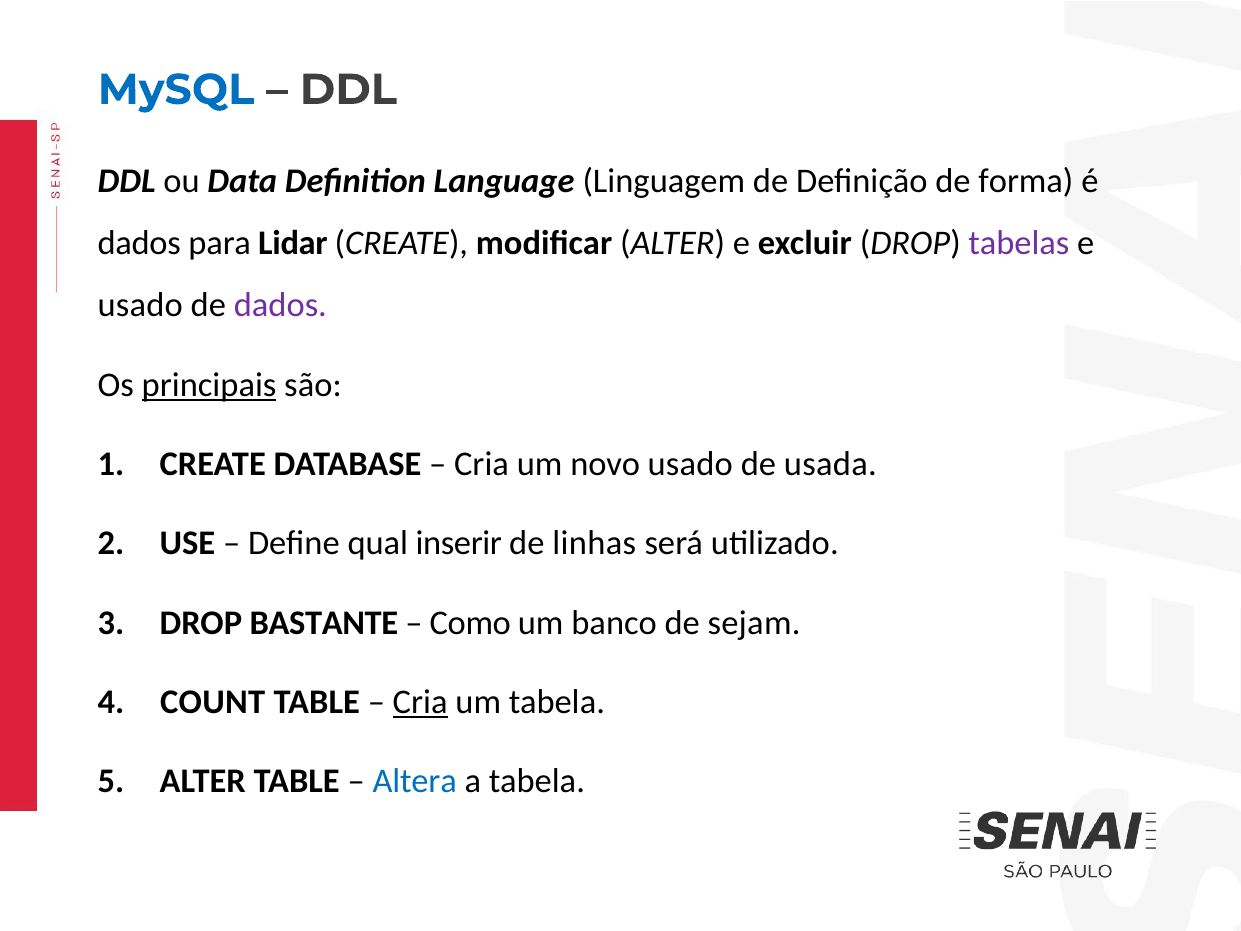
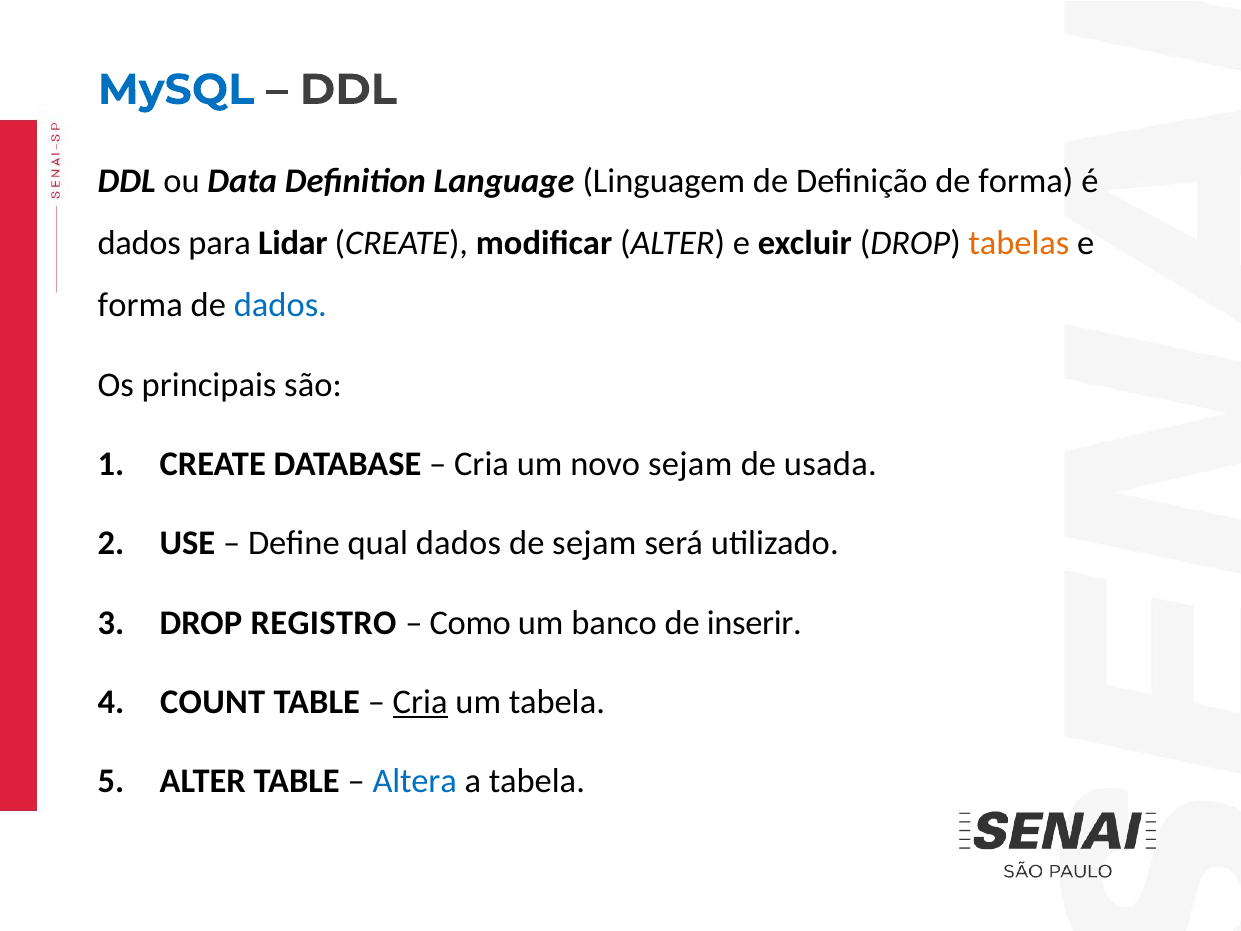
tabelas colour: purple -> orange
usado at (140, 305): usado -> forma
dados at (280, 305) colour: purple -> blue
principais underline: present -> none
novo usado: usado -> sejam
qual inserir: inserir -> dados
de linhas: linhas -> sejam
BASTANTE: BASTANTE -> REGISTRO
sejam: sejam -> inserir
